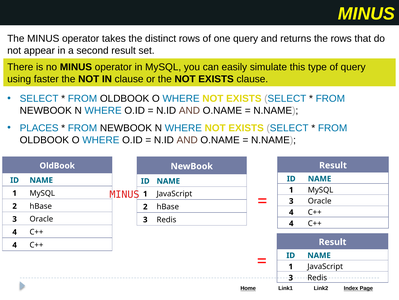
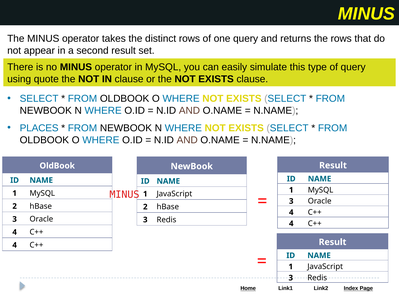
faster: faster -> quote
